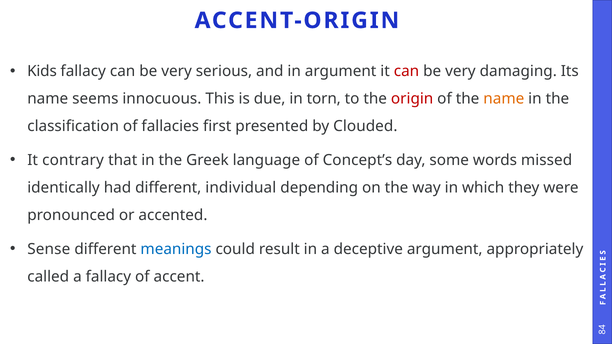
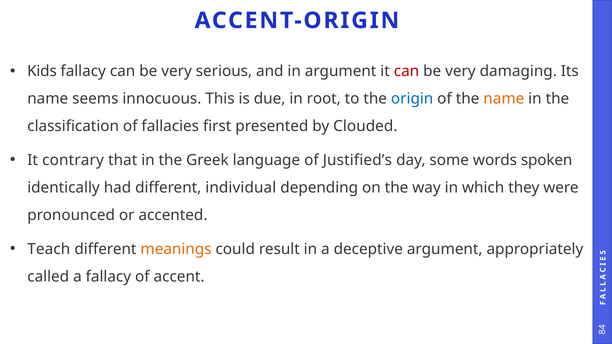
torn: torn -> root
origin colour: red -> blue
Concept’s: Concept’s -> Justified’s
missed: missed -> spoken
Sense: Sense -> Teach
meanings colour: blue -> orange
